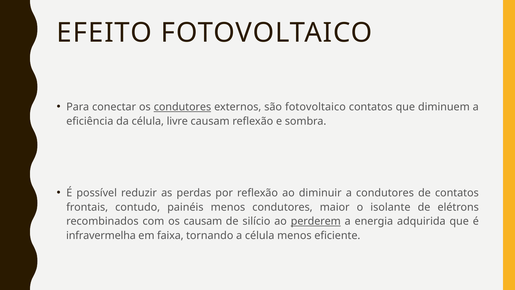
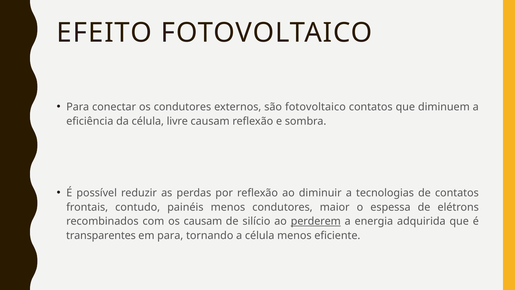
condutores at (182, 107) underline: present -> none
a condutores: condutores -> tecnologias
isolante: isolante -> espessa
infravermelha: infravermelha -> transparentes
em faixa: faixa -> para
